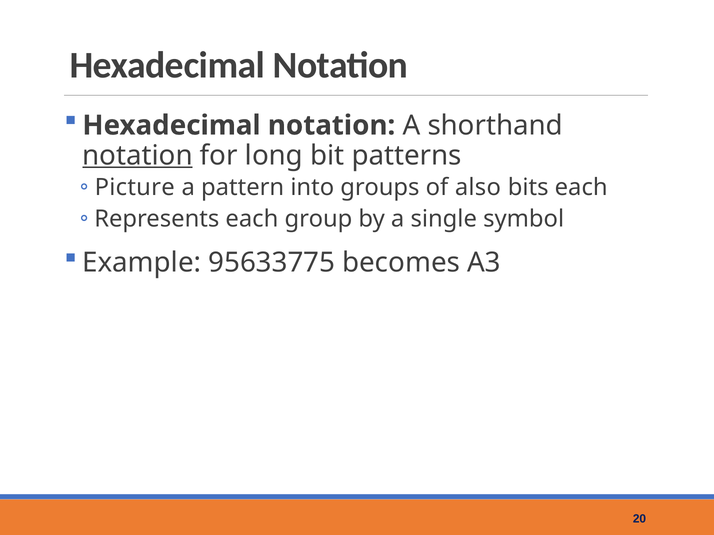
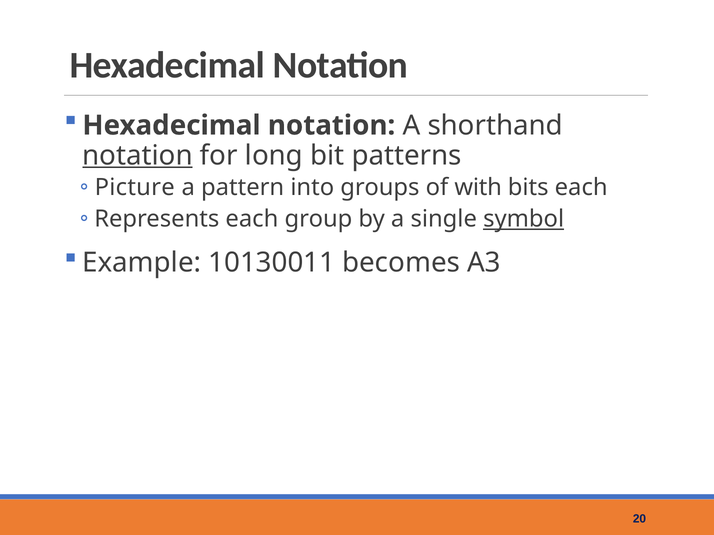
also: also -> with
symbol underline: none -> present
95633775: 95633775 -> 10130011
